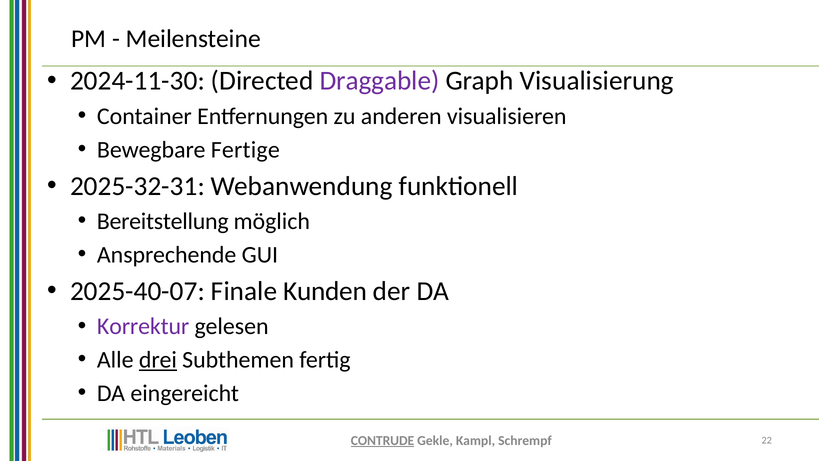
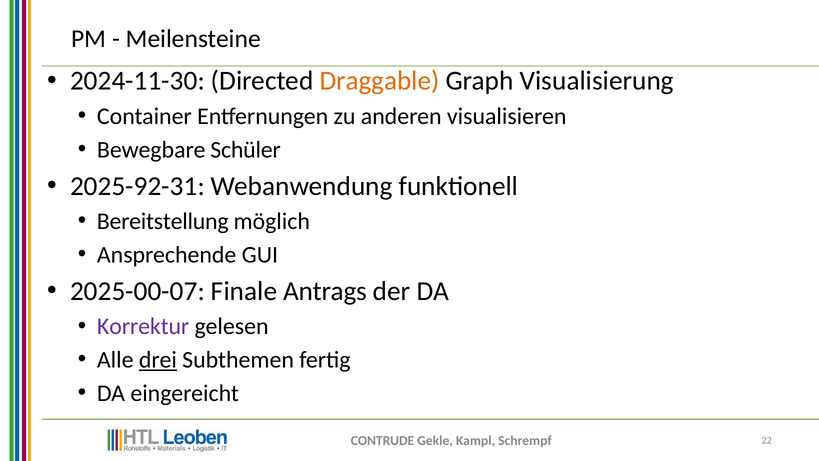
Draggable colour: purple -> orange
Fertige: Fertige -> Schüler
2025-32-31: 2025-32-31 -> 2025-92-31
2025-40-07: 2025-40-07 -> 2025-00-07
Kunden: Kunden -> Antrags
CONTRUDE underline: present -> none
